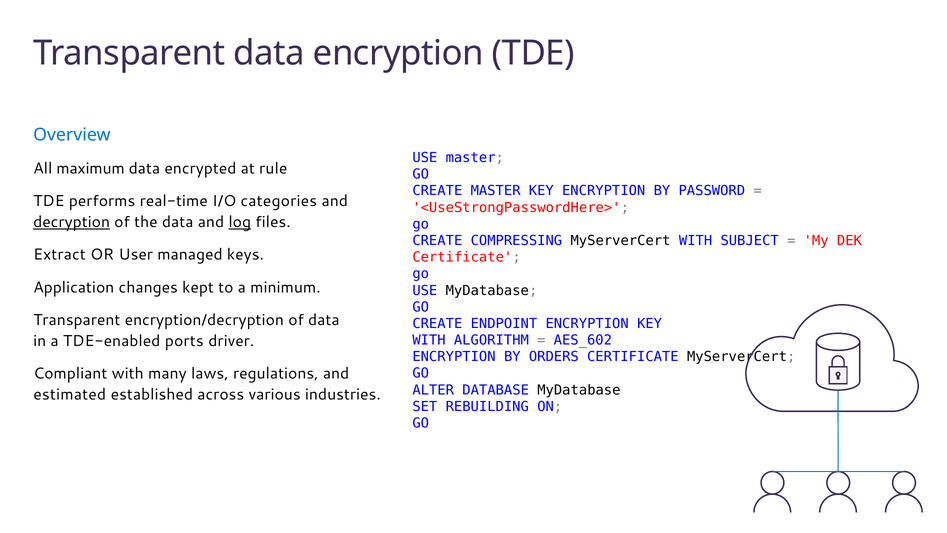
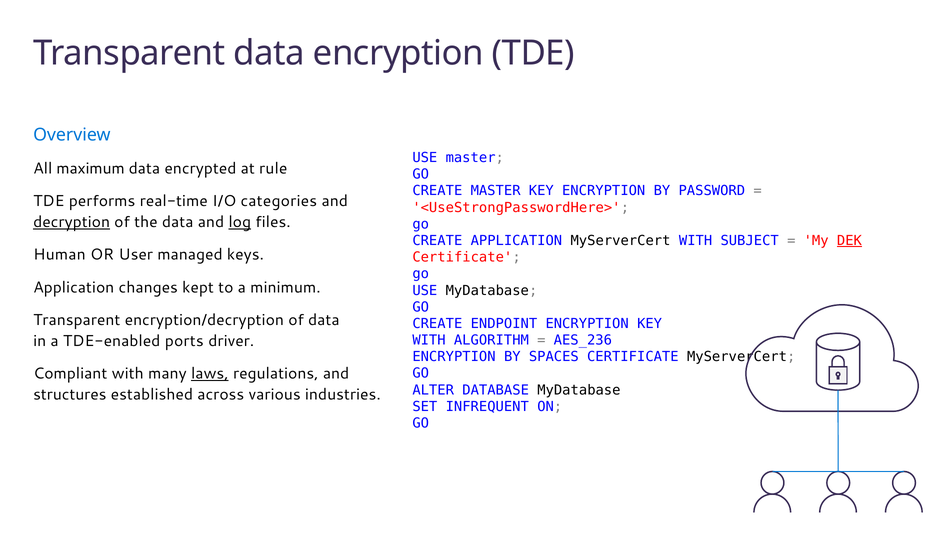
CREATE COMPRESSING: COMPRESSING -> APPLICATION
DEK underline: none -> present
Extract: Extract -> Human
AES_602: AES_602 -> AES_236
ORDERS: ORDERS -> SPACES
laws underline: none -> present
estimated: estimated -> structures
REBUILDING: REBUILDING -> INFREQUENT
